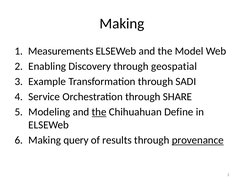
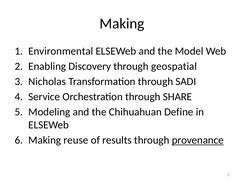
Measurements: Measurements -> Environmental
Example: Example -> Nicholas
the at (99, 112) underline: present -> none
query: query -> reuse
